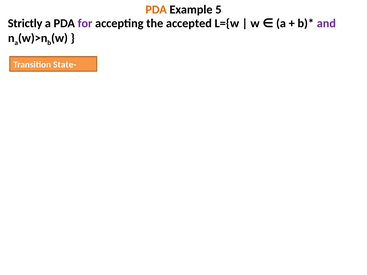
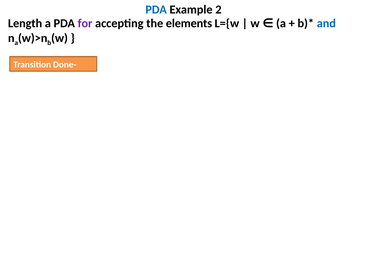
PDA at (156, 10) colour: orange -> blue
5: 5 -> 2
Strictly: Strictly -> Length
accepted: accepted -> elements
and colour: purple -> blue
State-: State- -> Done-
